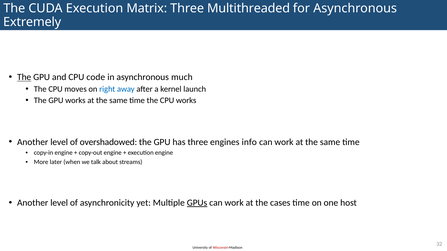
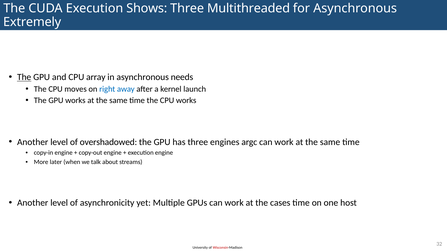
Matrix: Matrix -> Shows
code: code -> array
much: much -> needs
info: info -> argc
GPUs underline: present -> none
